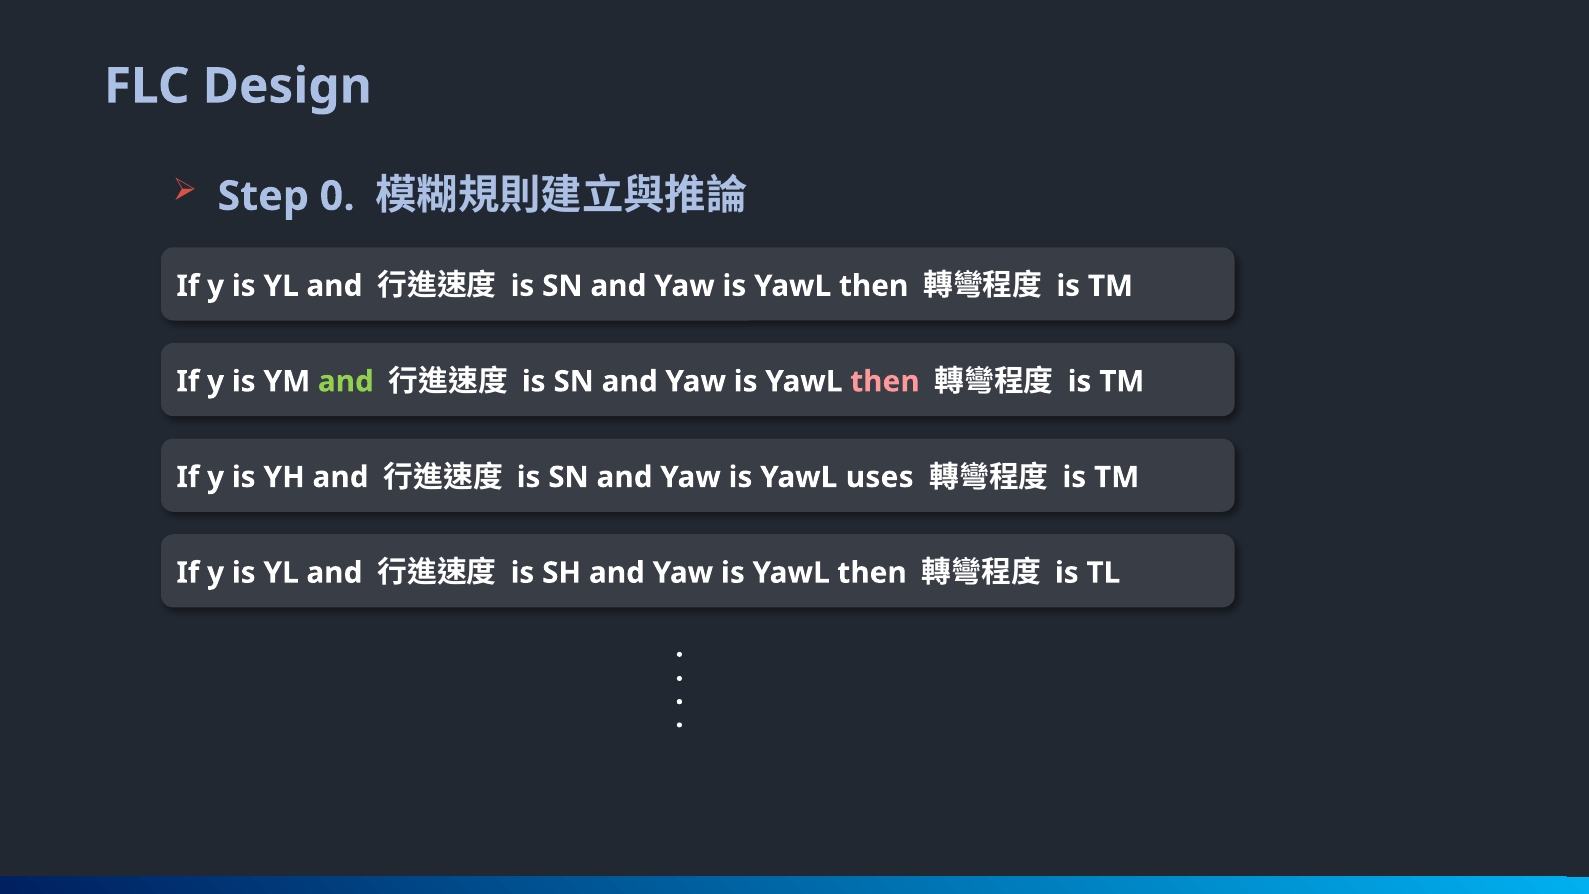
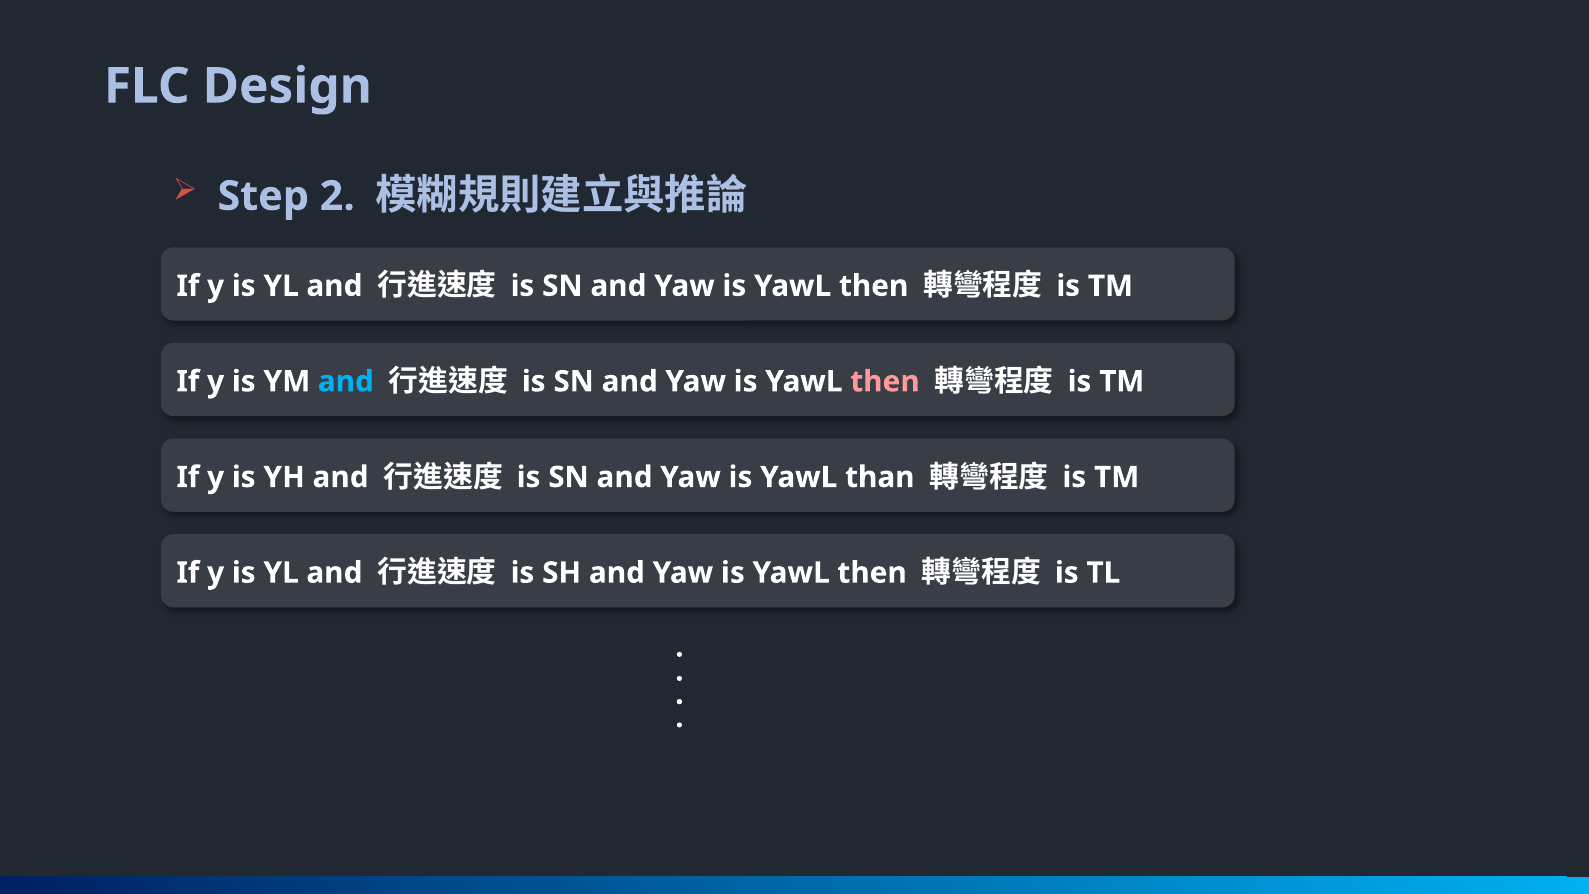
0: 0 -> 2
and at (346, 382) colour: light green -> light blue
uses: uses -> than
